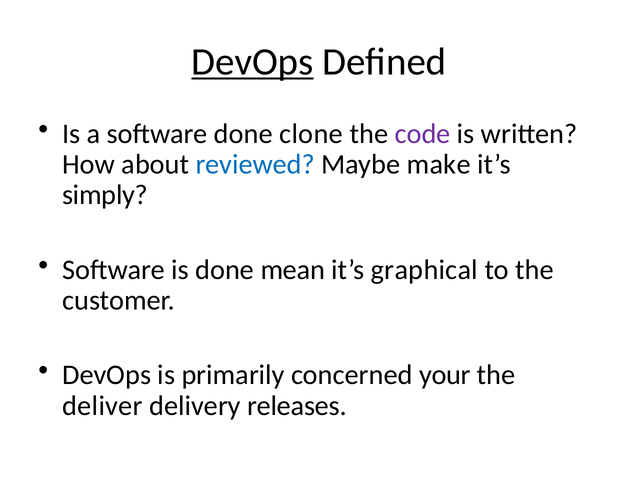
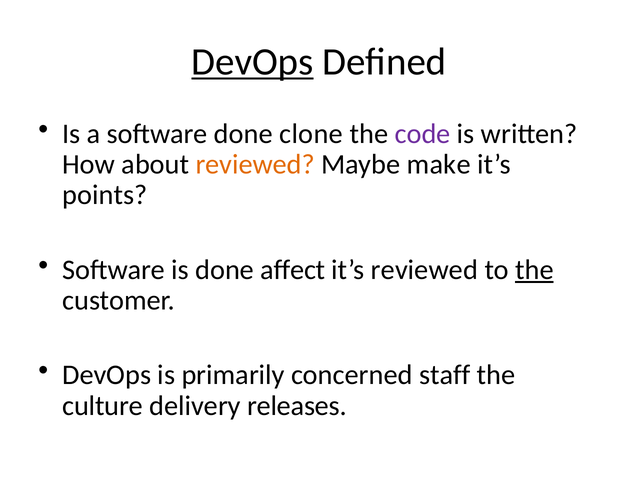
reviewed at (255, 164) colour: blue -> orange
simply: simply -> points
mean: mean -> affect
it’s graphical: graphical -> reviewed
the at (534, 270) underline: none -> present
your: your -> staff
deliver: deliver -> culture
